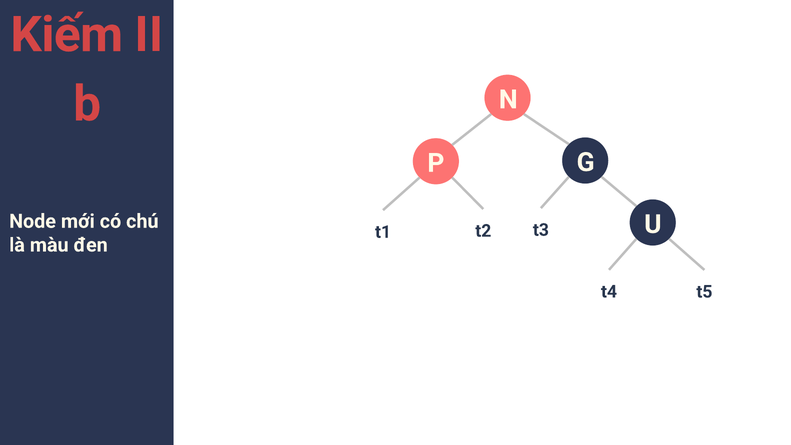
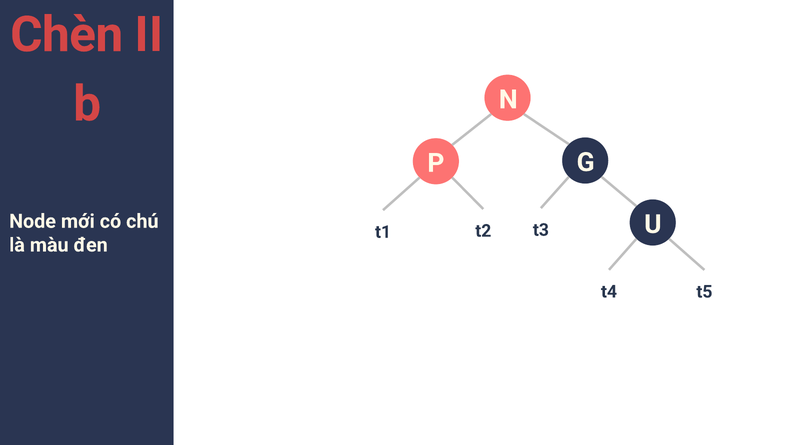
Kiếm: Kiếm -> Chèn
